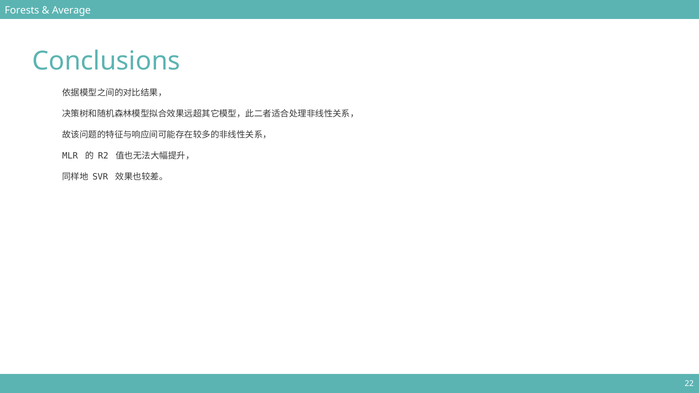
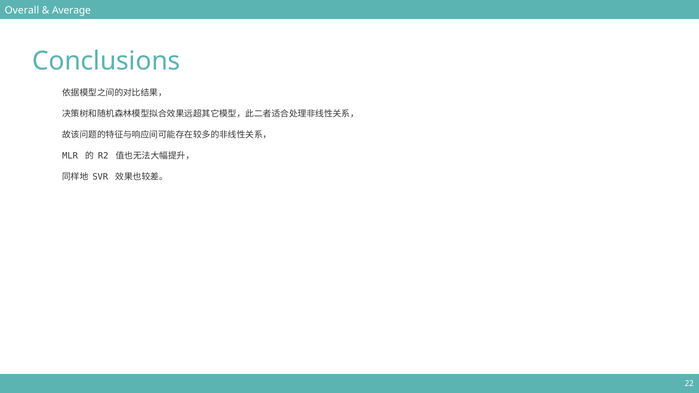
Forests: Forests -> Overall
